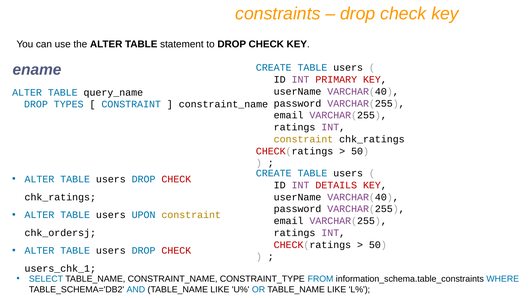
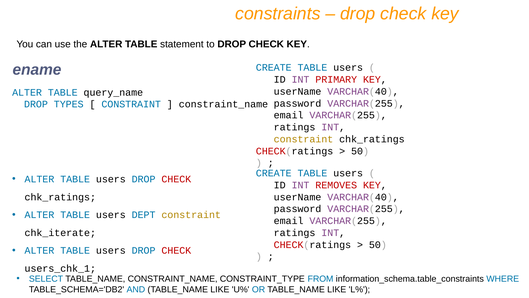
DETAILS: DETAILS -> REMOVES
UPON: UPON -> DEPT
chk_ordersj: chk_ordersj -> chk_iterate
